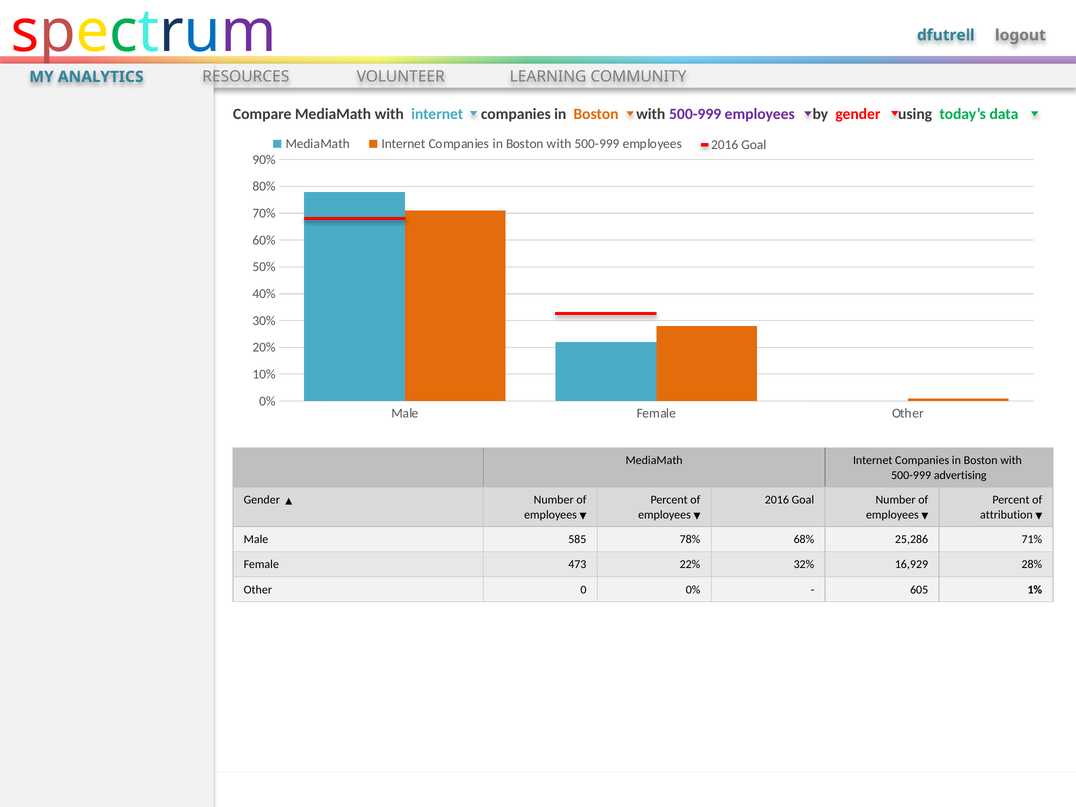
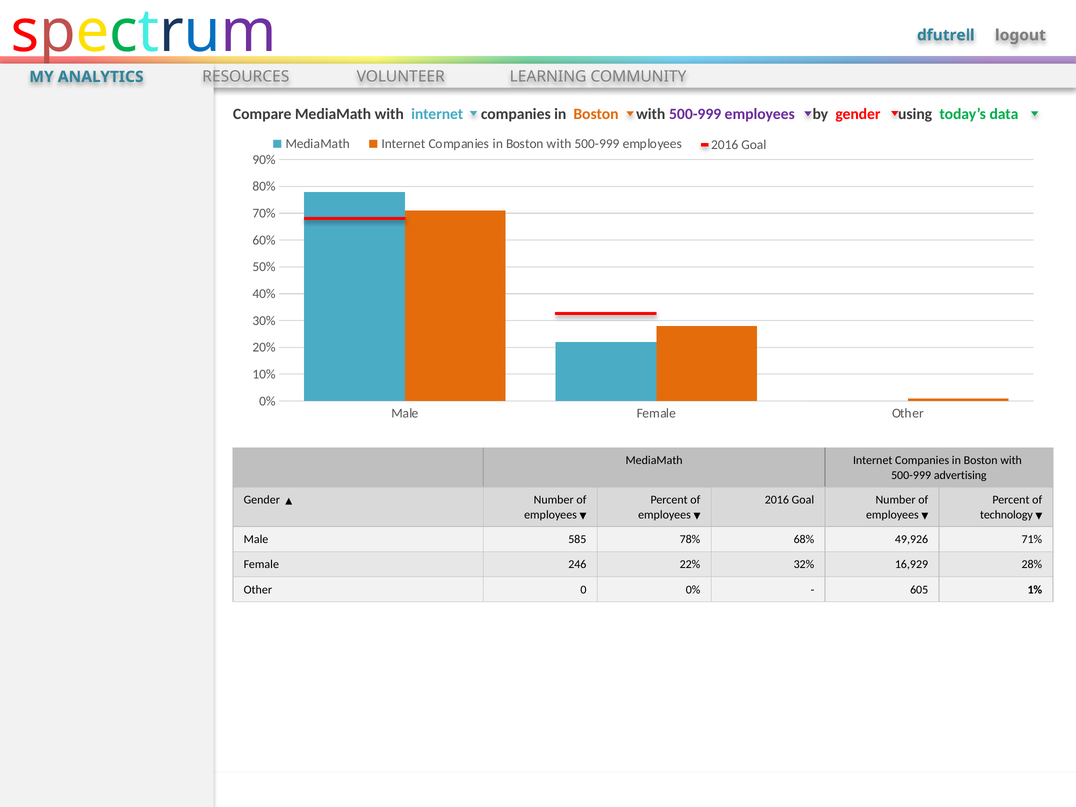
attribution: attribution -> technology
25,286: 25,286 -> 49,926
473: 473 -> 246
